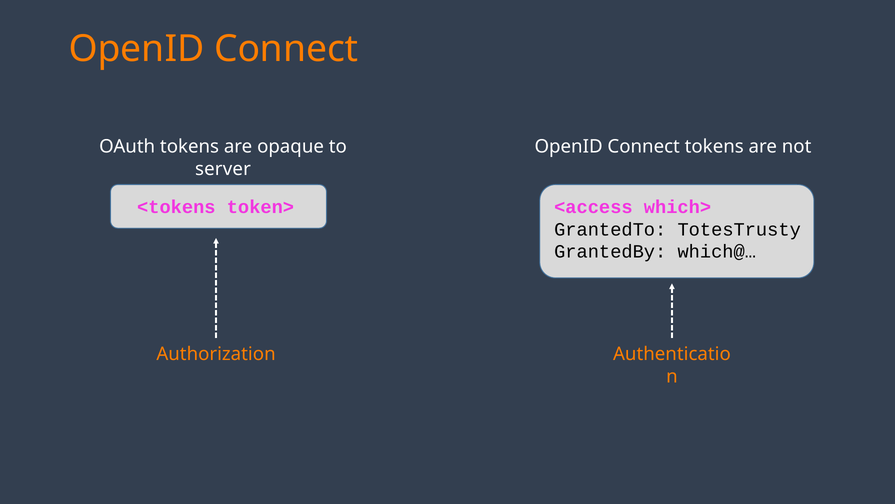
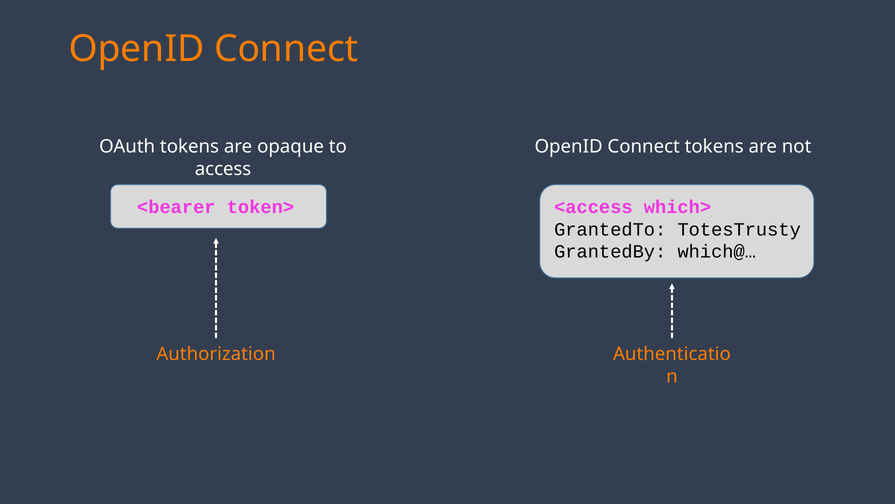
server: server -> access
<tokens: <tokens -> <bearer
